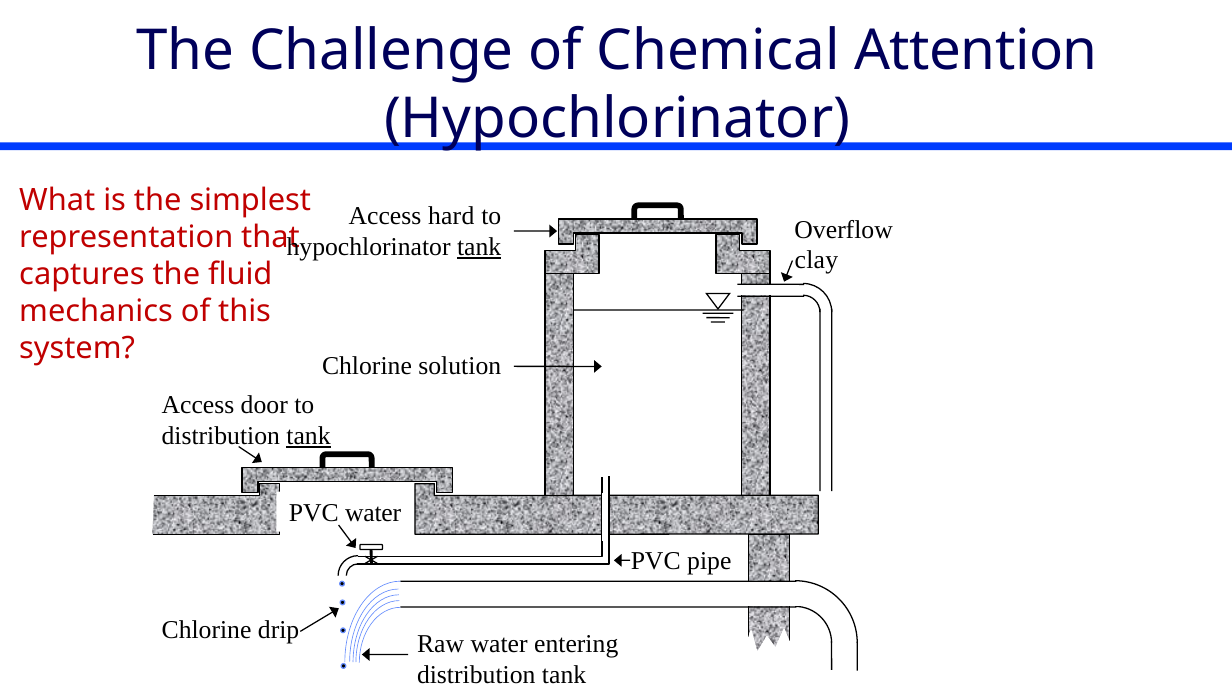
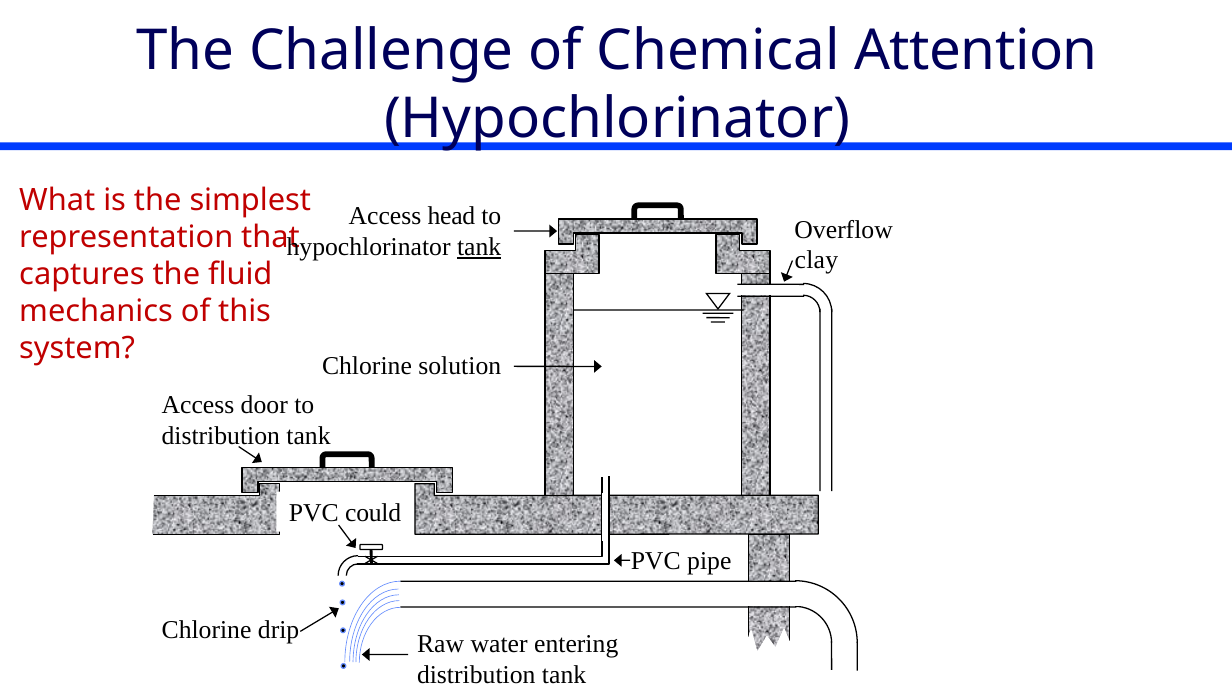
hard: hard -> head
tank at (309, 436) underline: present -> none
PVC water: water -> could
